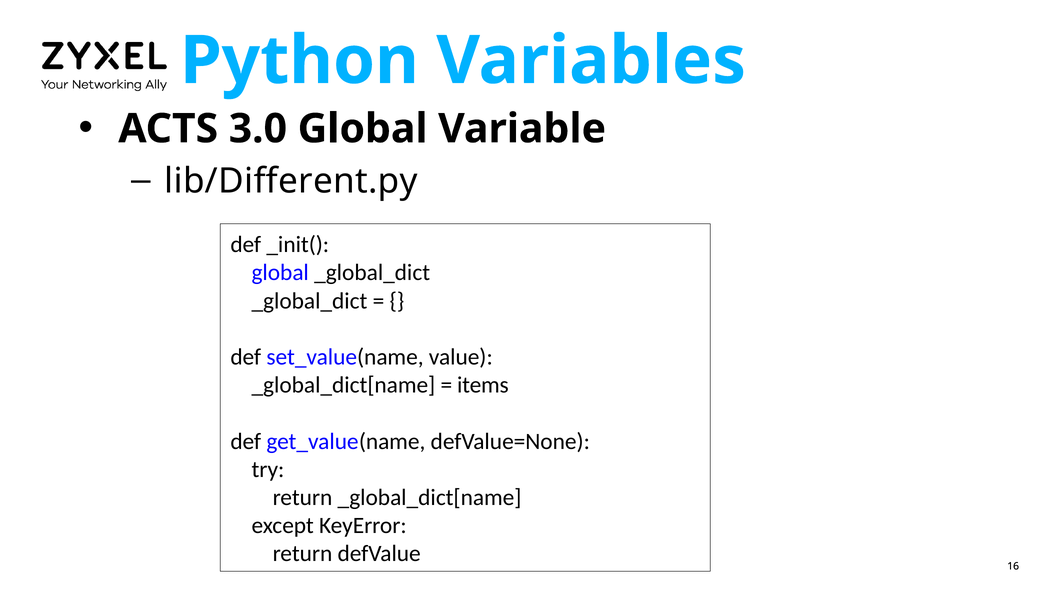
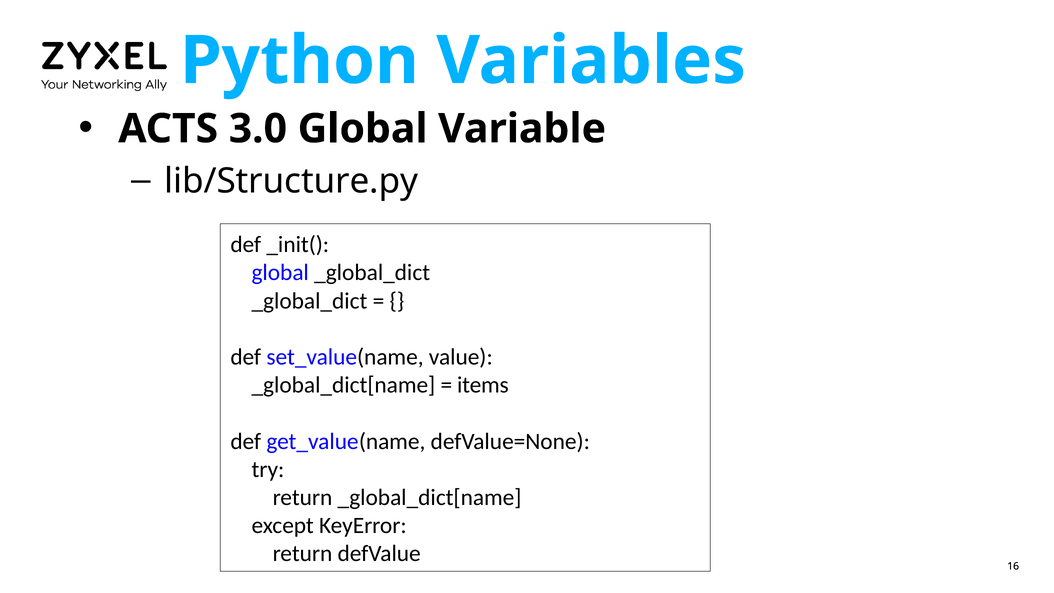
lib/Different.py: lib/Different.py -> lib/Structure.py
